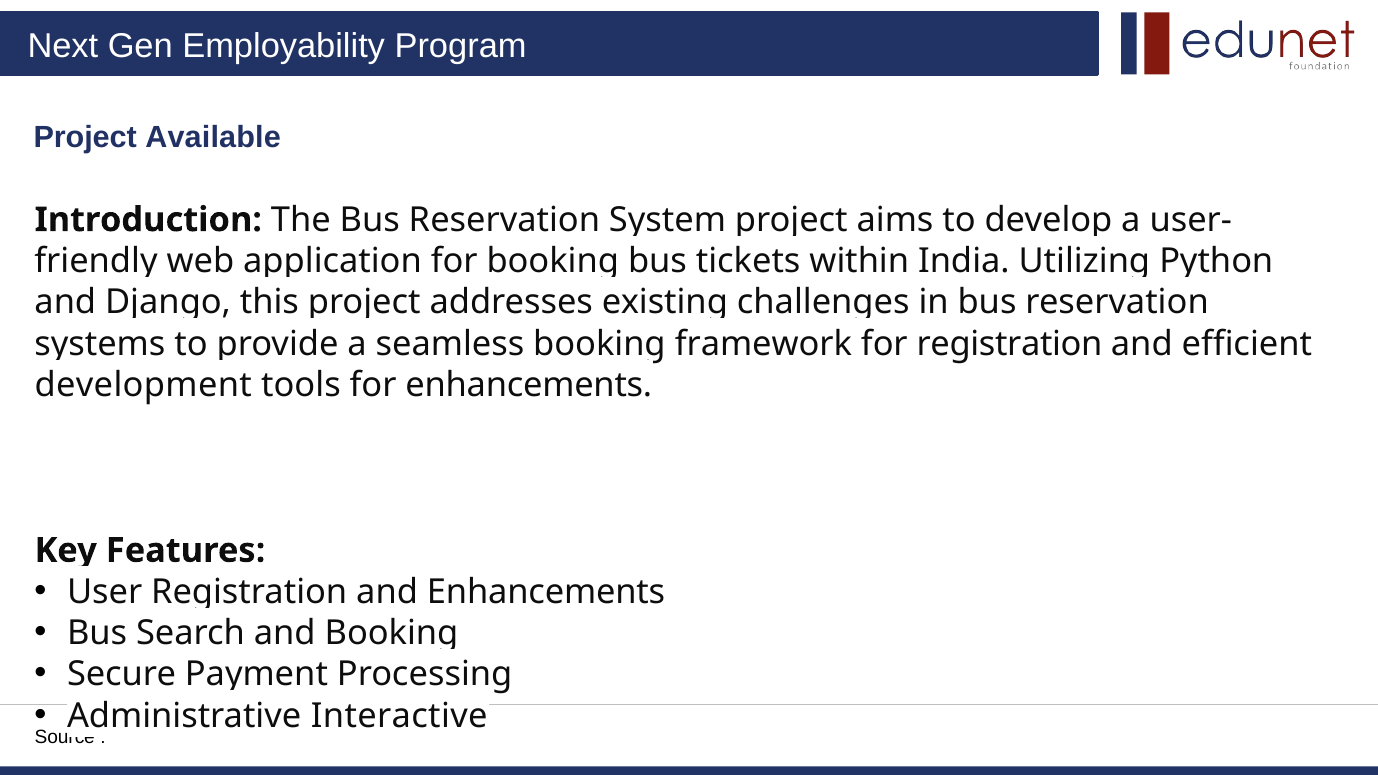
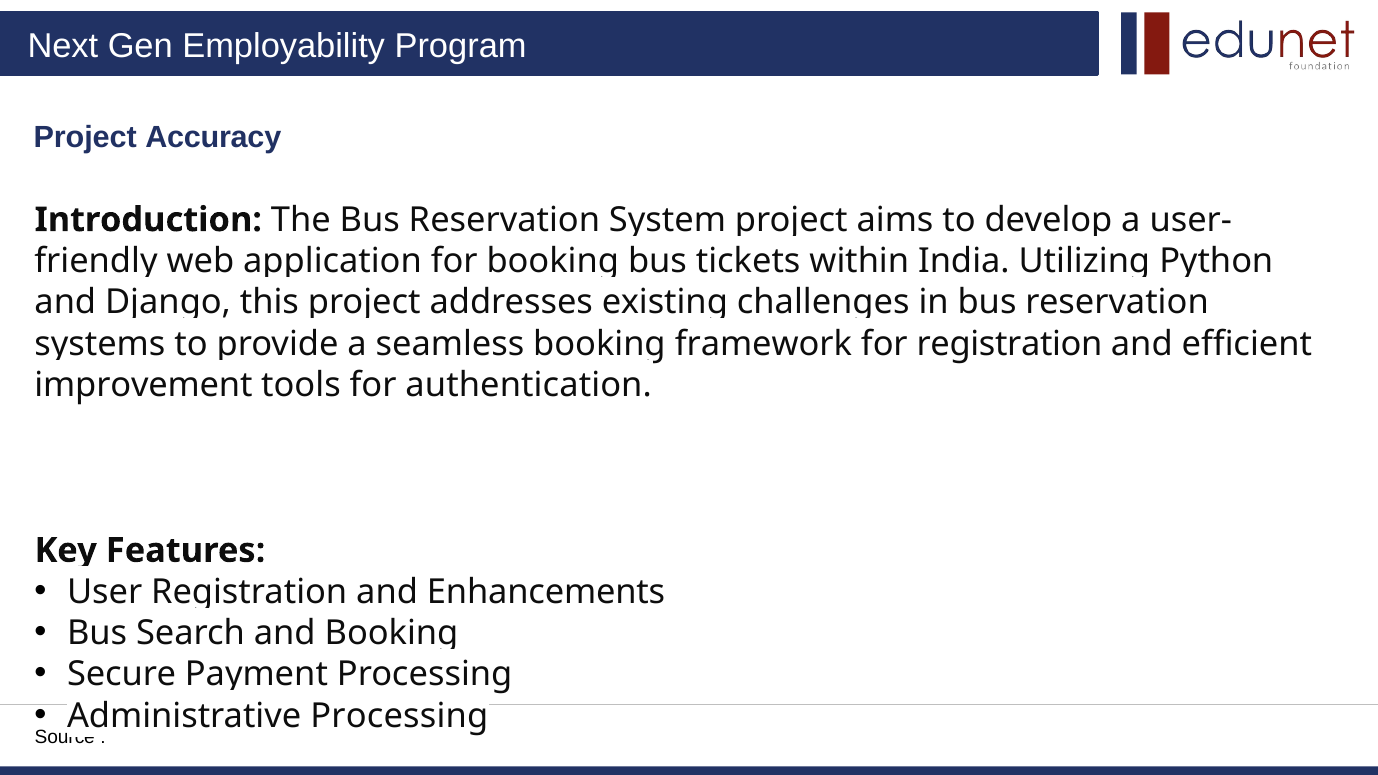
Available: Available -> Accuracy
development: development -> improvement
for enhancements: enhancements -> authentication
Interactive at (399, 716): Interactive -> Processing
